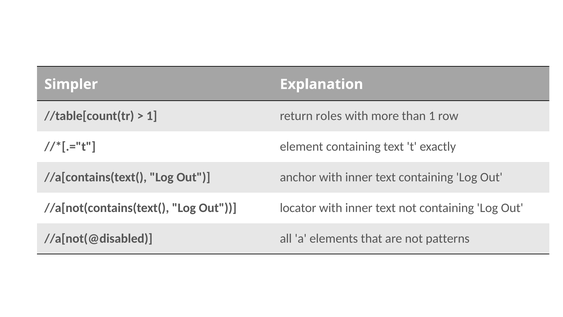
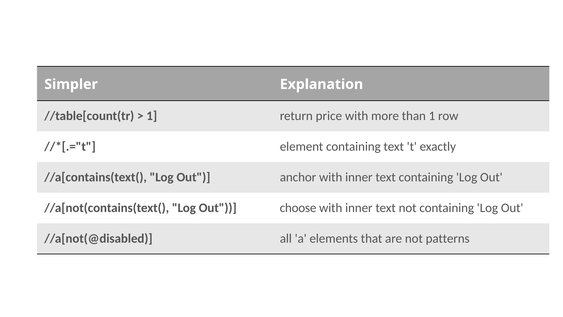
roles: roles -> price
locator: locator -> choose
